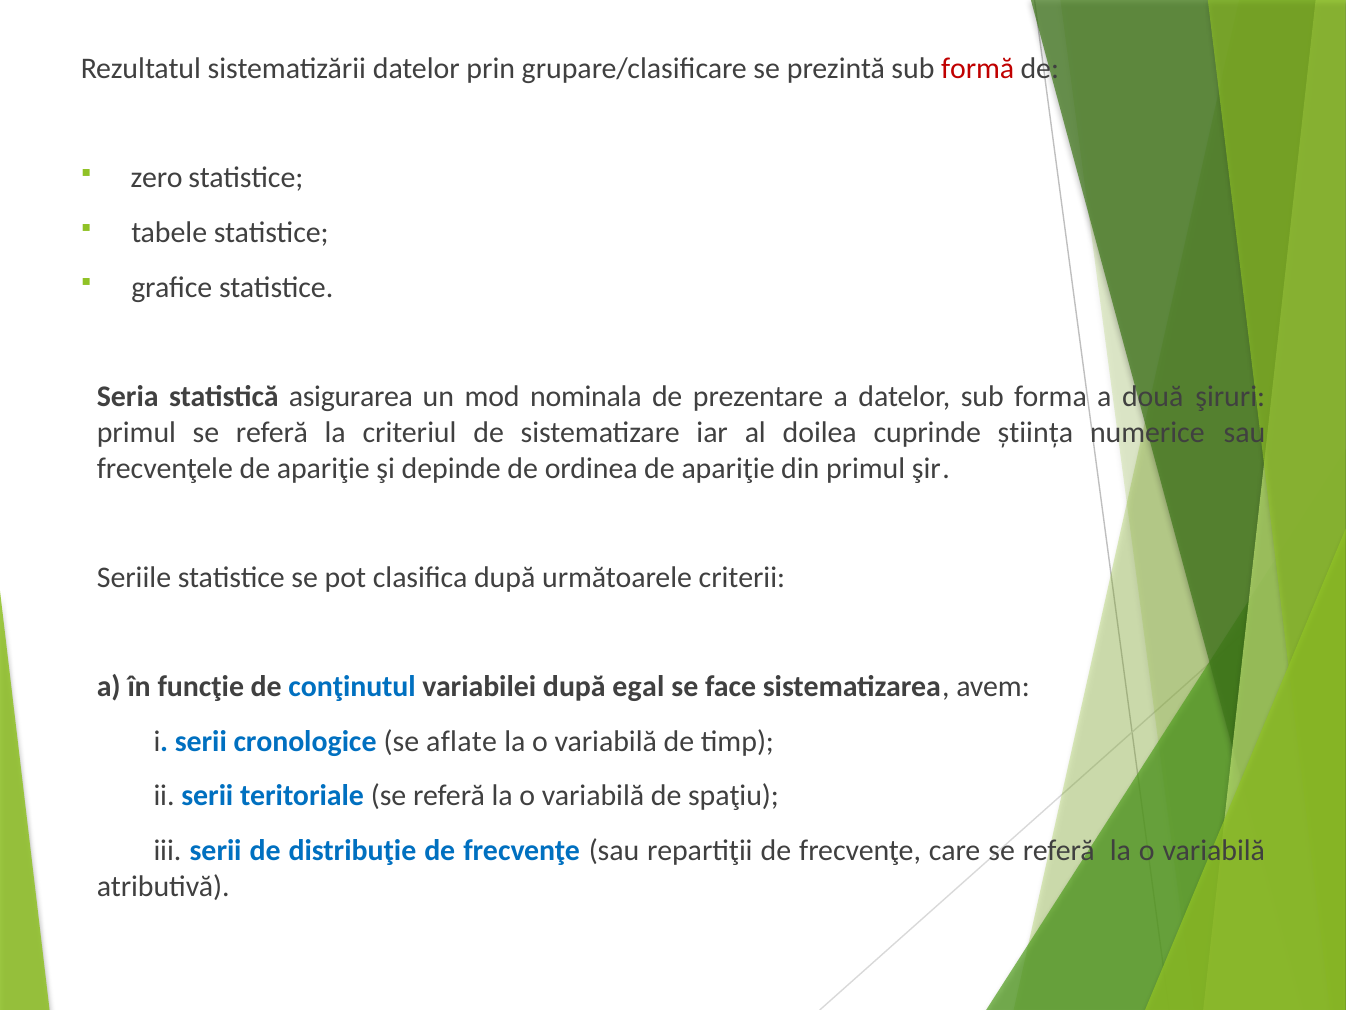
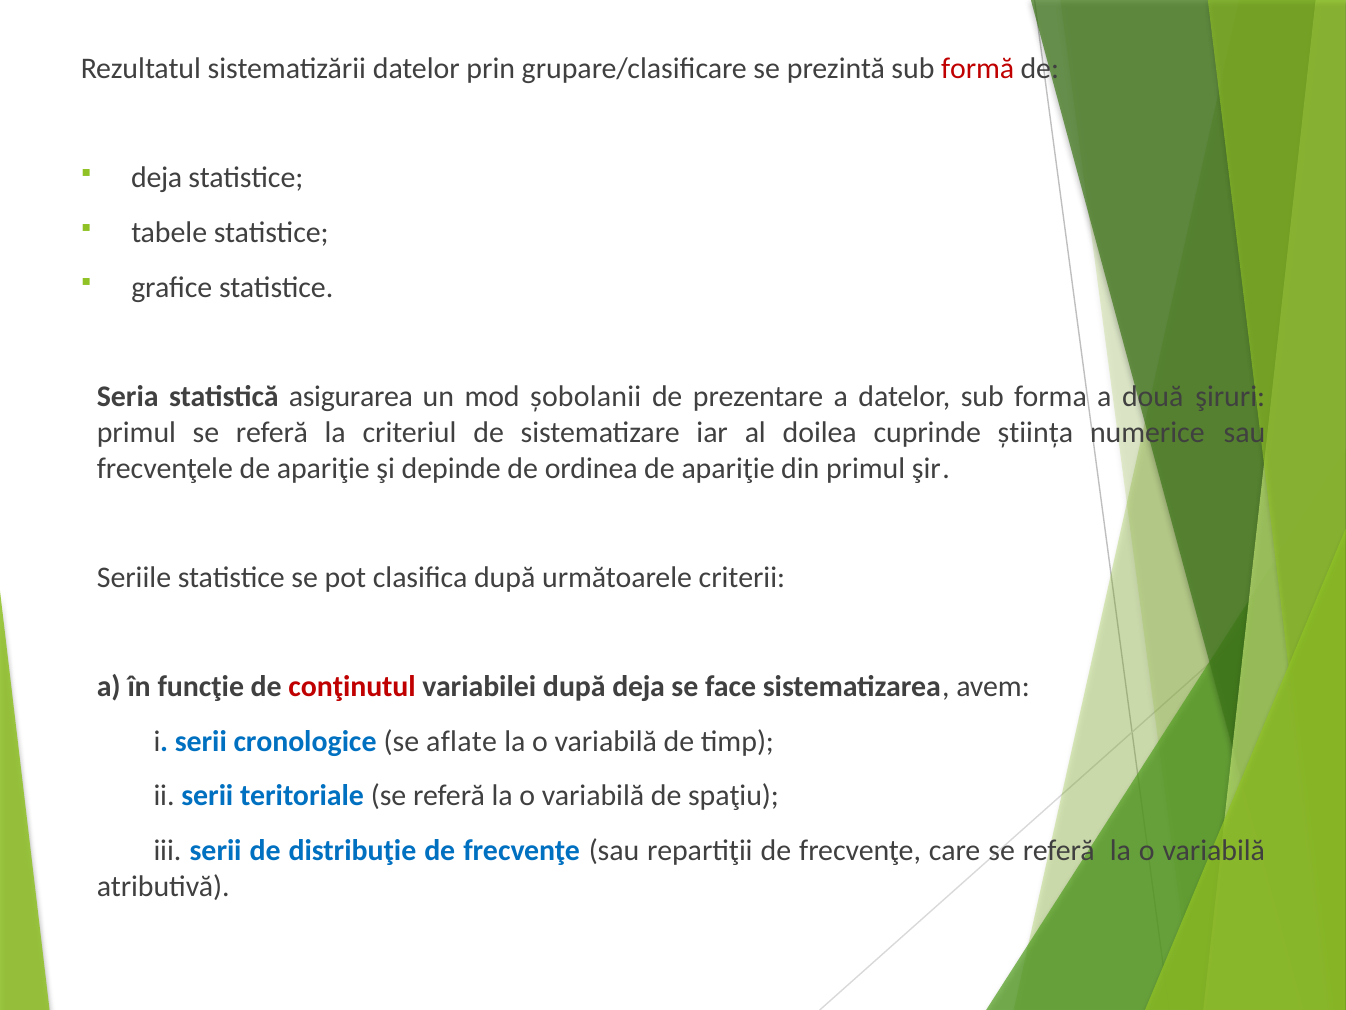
zero at (157, 178): zero -> deja
nominala: nominala -> șobolanii
conţinutul colour: blue -> red
după egal: egal -> deja
